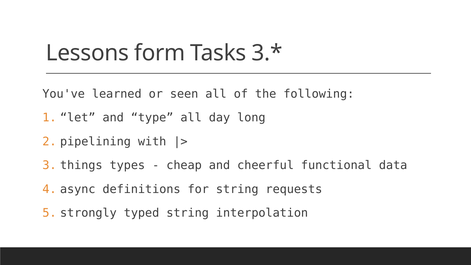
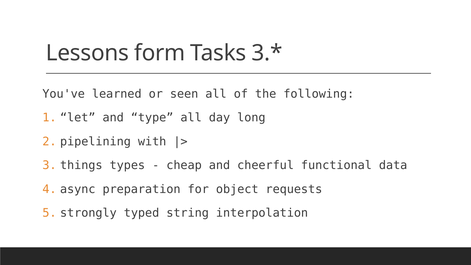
definitions: definitions -> preparation
for string: string -> object
